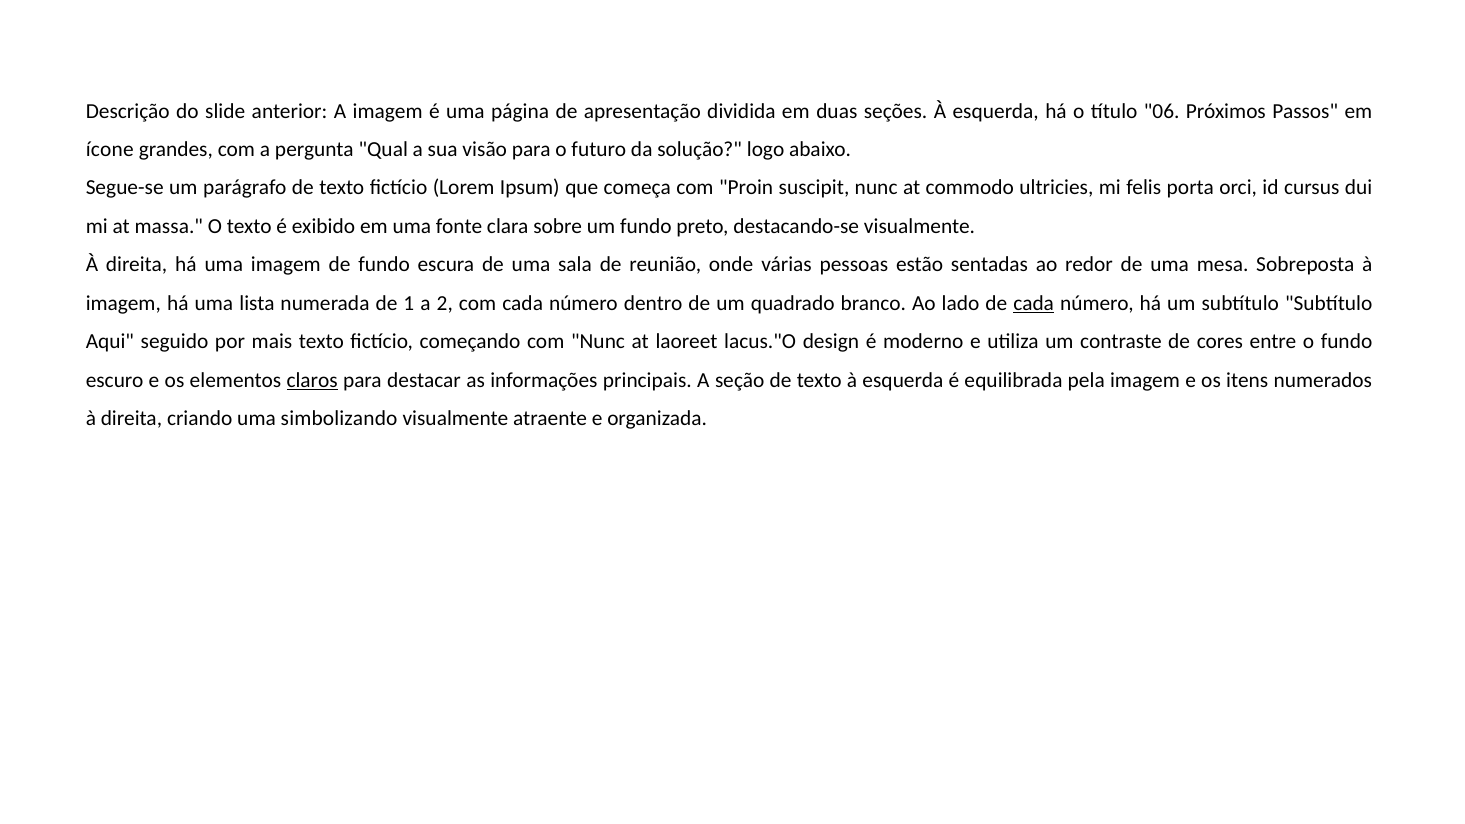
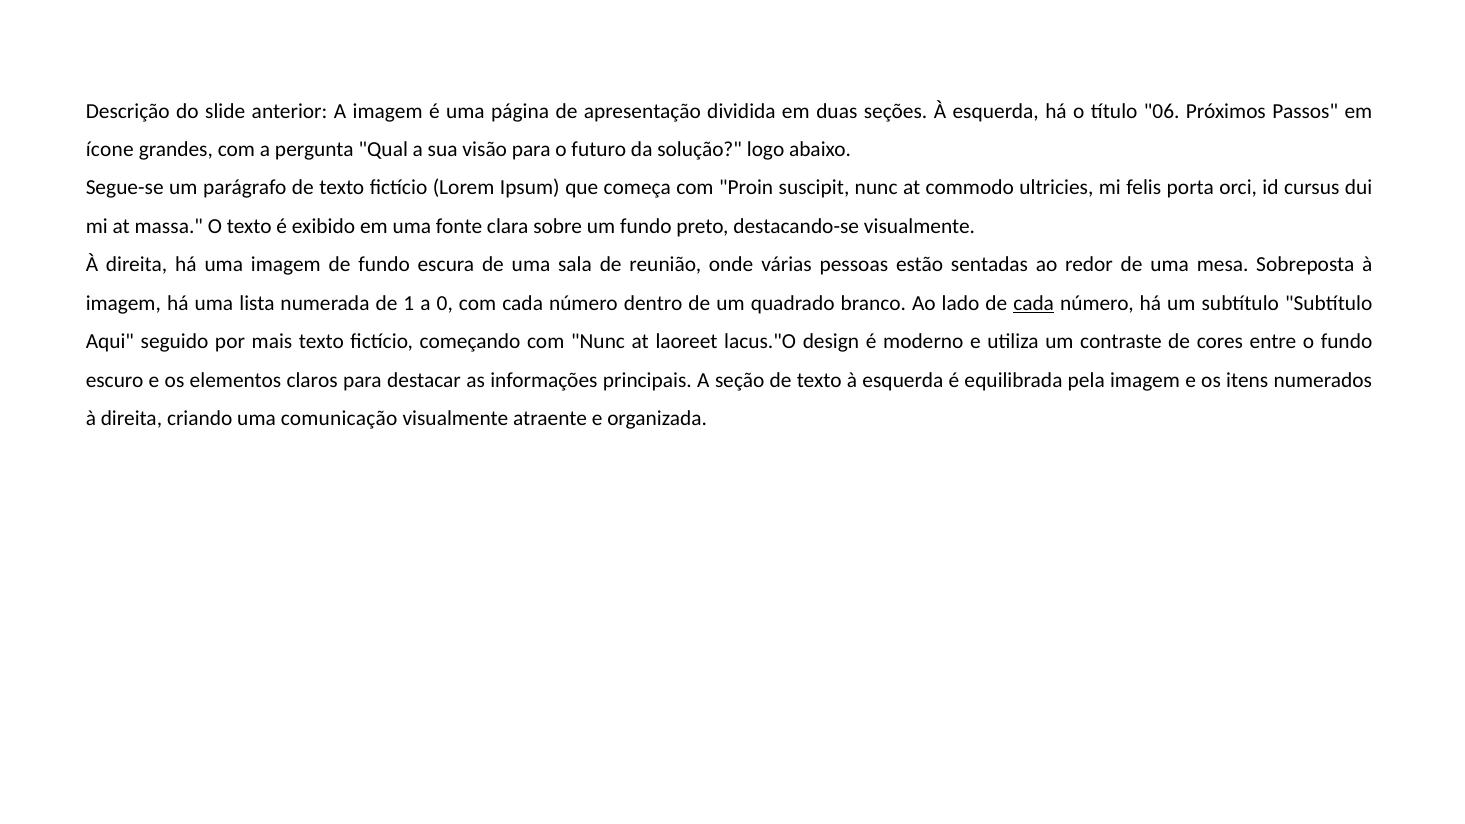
2: 2 -> 0
claros underline: present -> none
simbolizando: simbolizando -> comunicação
